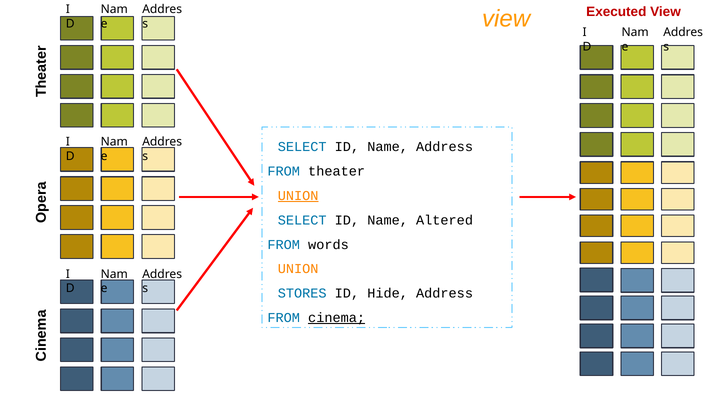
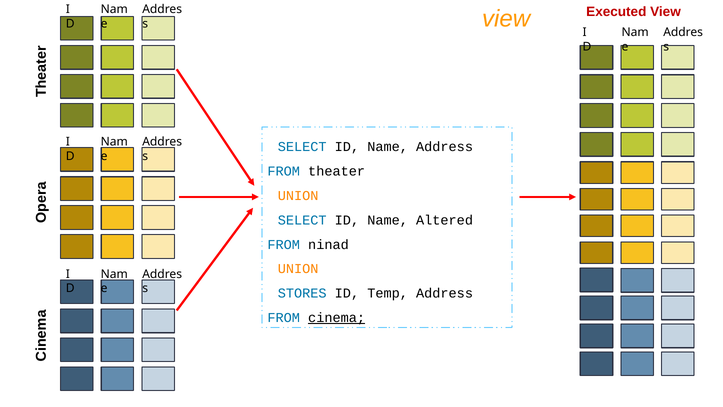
UNION at (298, 196) underline: present -> none
words: words -> ninad
Hide: Hide -> Temp
